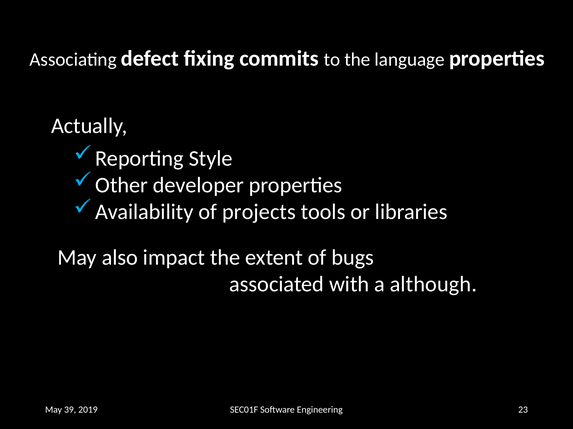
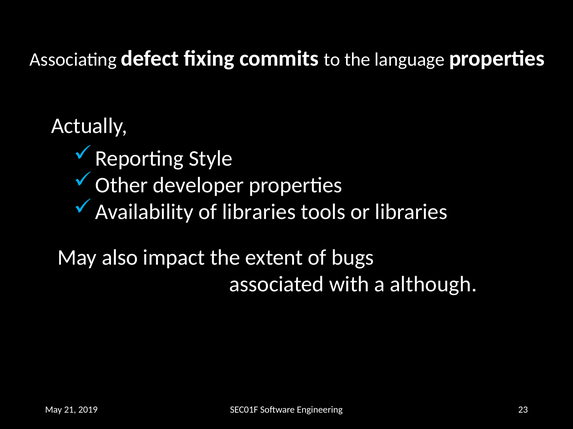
of projects: projects -> libraries
39: 39 -> 21
